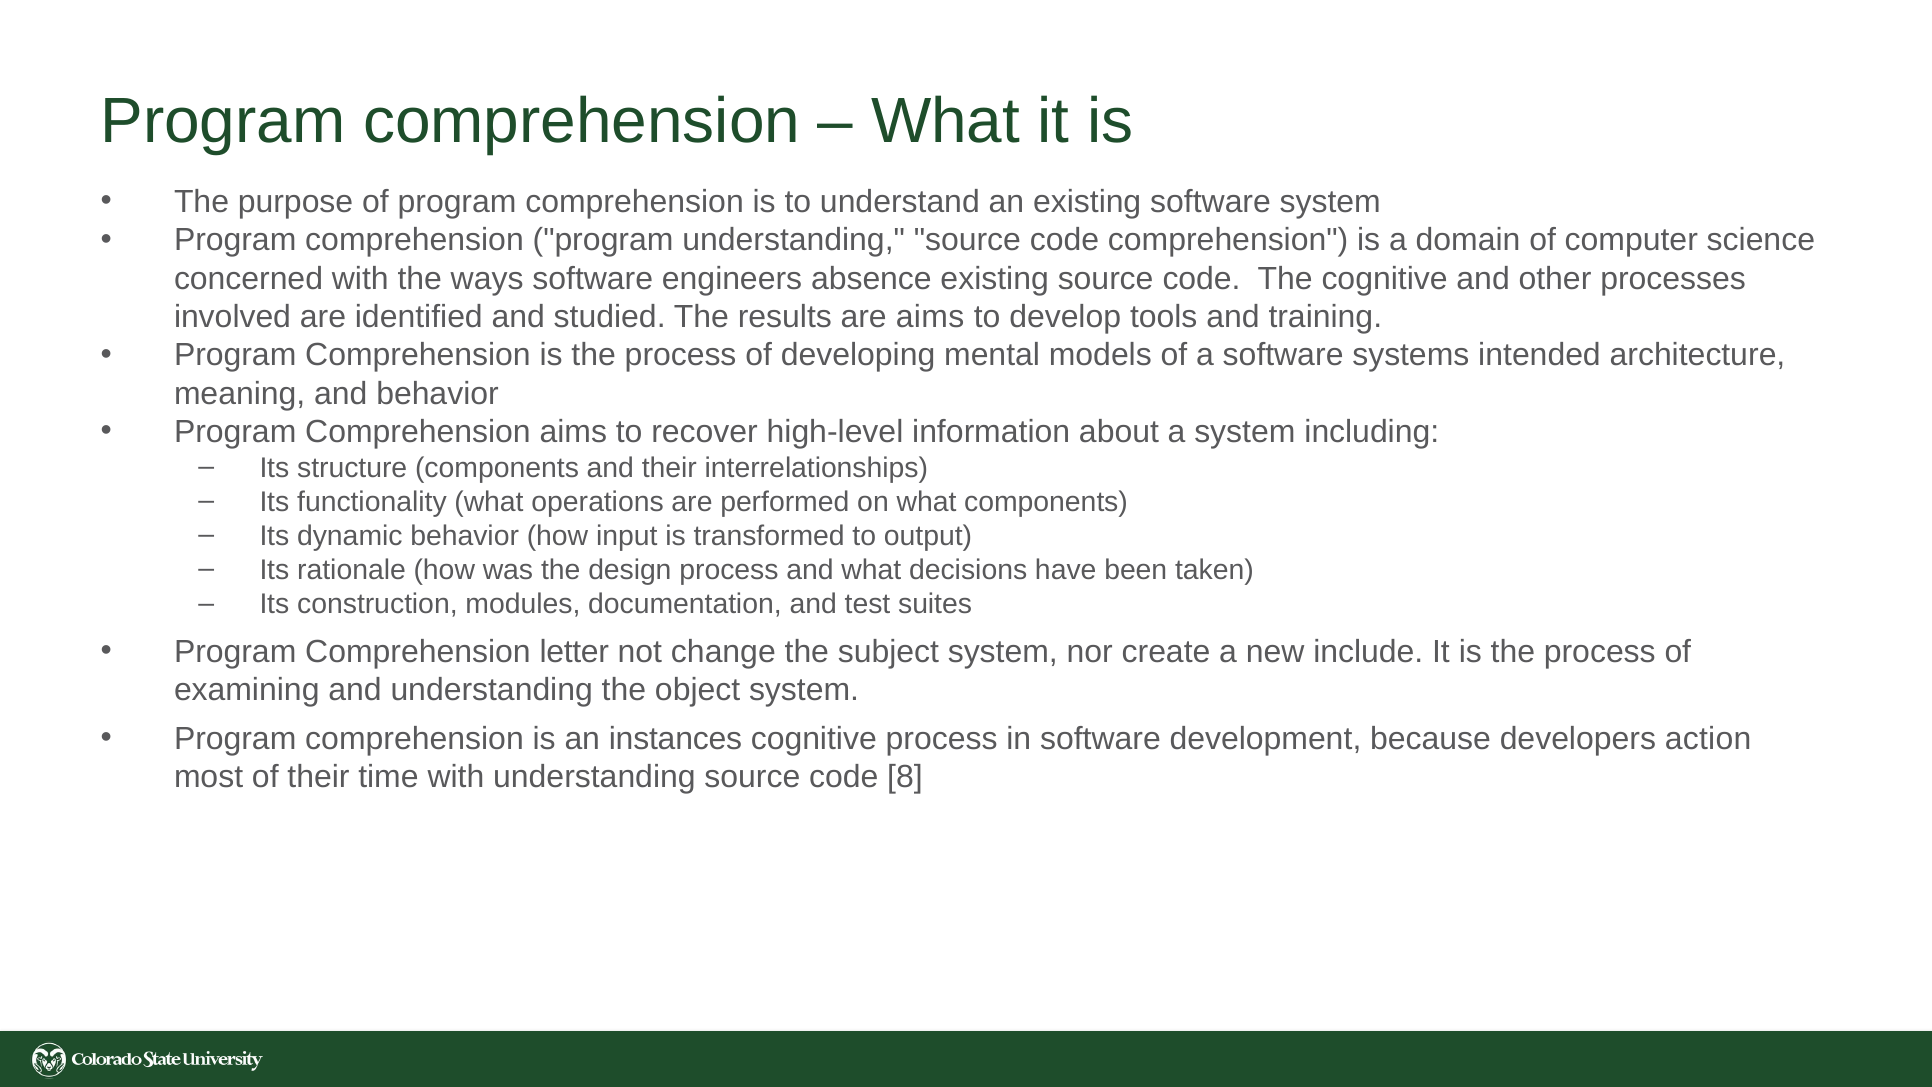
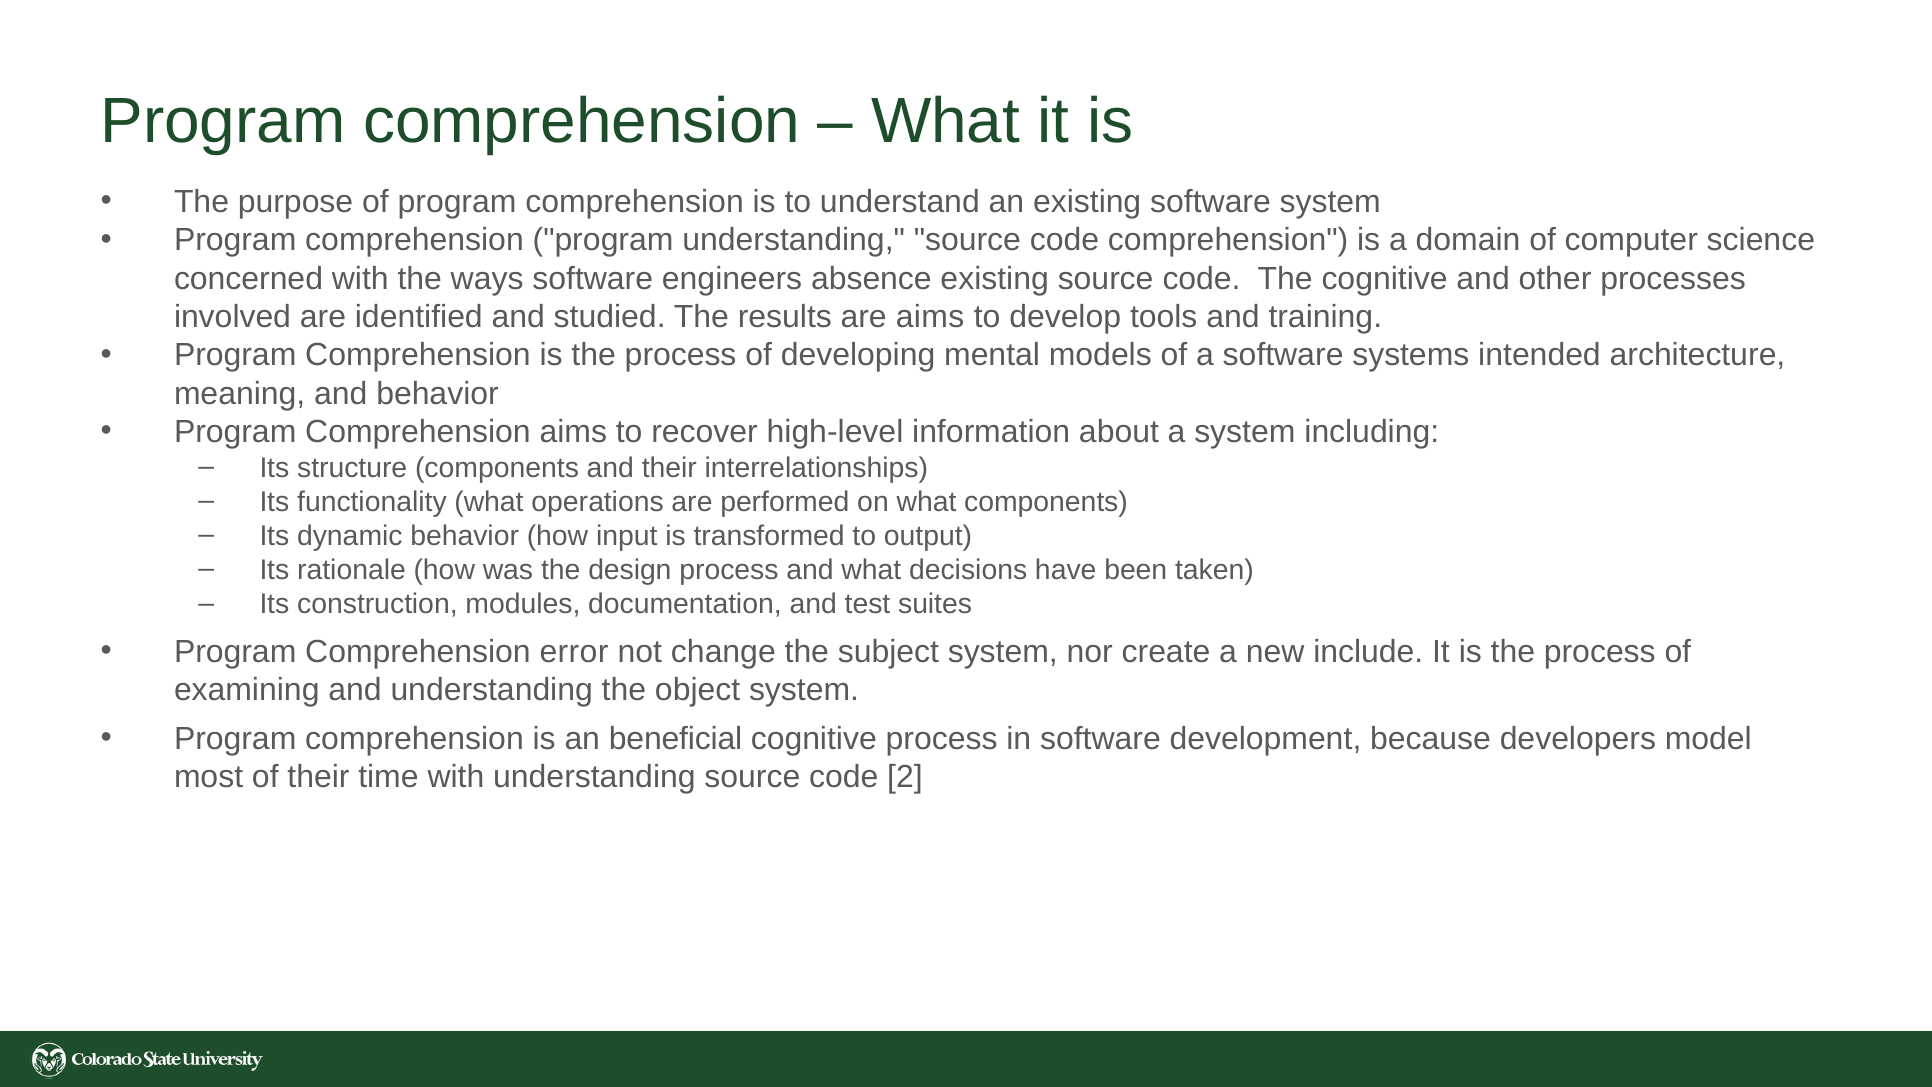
letter: letter -> error
instances: instances -> beneficial
action: action -> model
8: 8 -> 2
